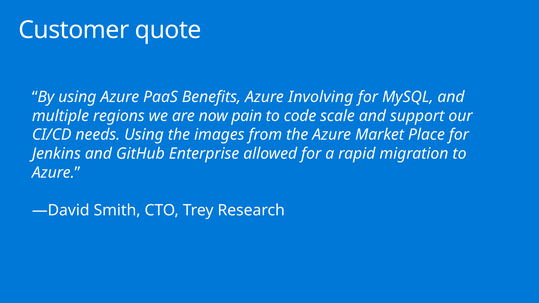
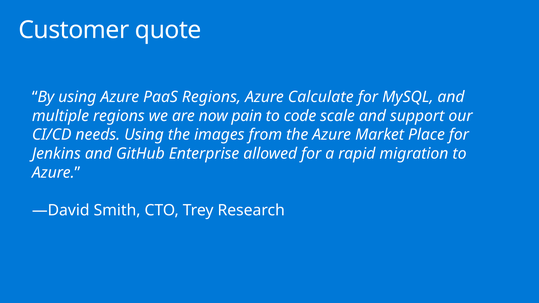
PaaS Benefits: Benefits -> Regions
Involving: Involving -> Calculate
